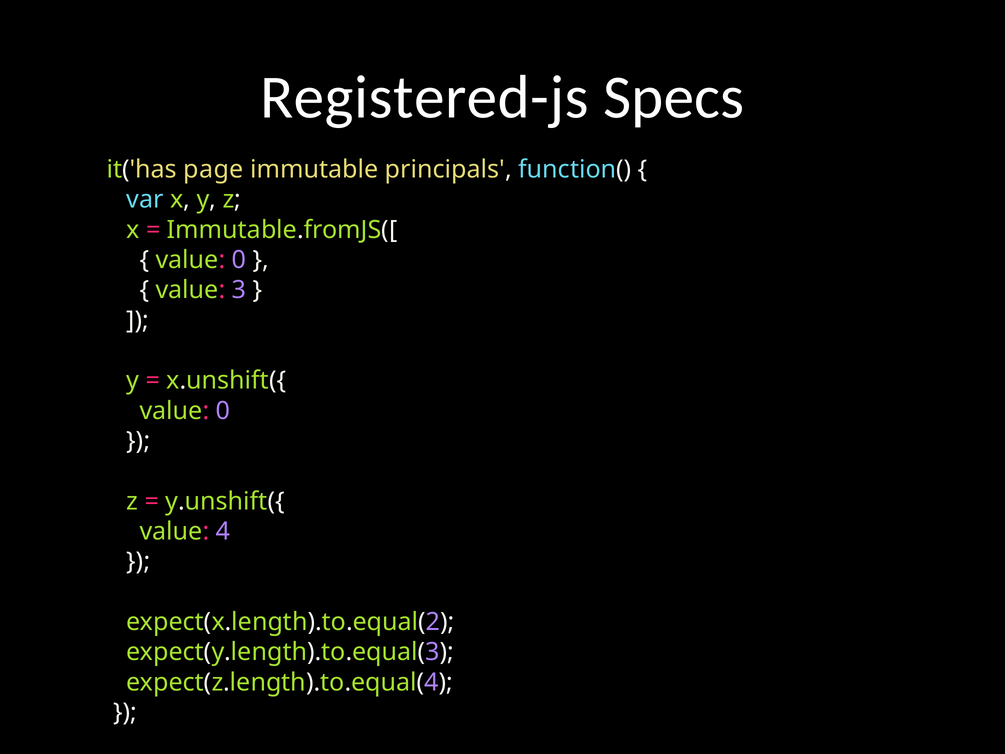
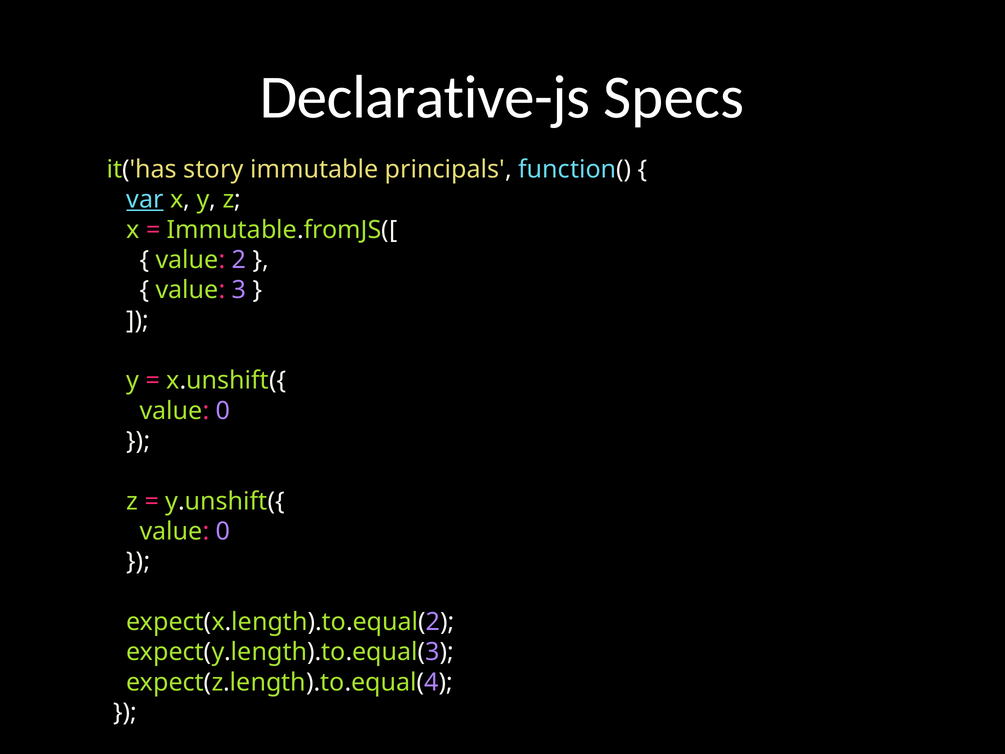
Registered-js: Registered-js -> Declarative-js
page: page -> story
var underline: none -> present
0 at (239, 260): 0 -> 2
4 at (223, 531): 4 -> 0
